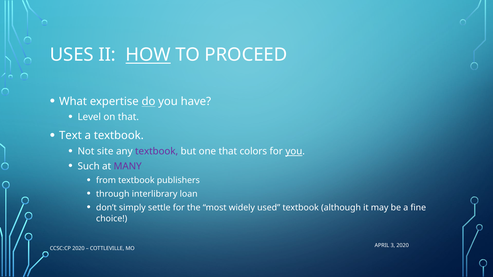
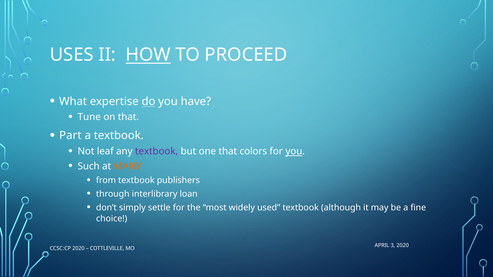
Level: Level -> Tune
Text: Text -> Part
site: site -> leaf
MANY colour: purple -> orange
